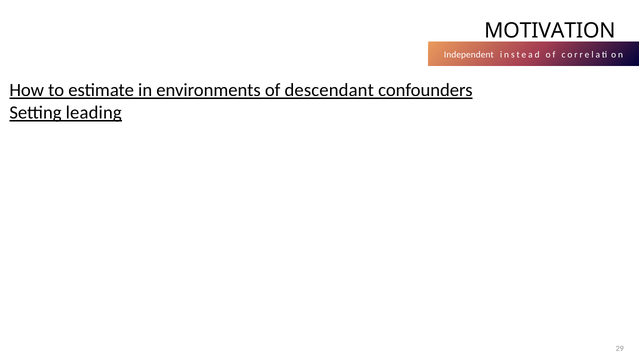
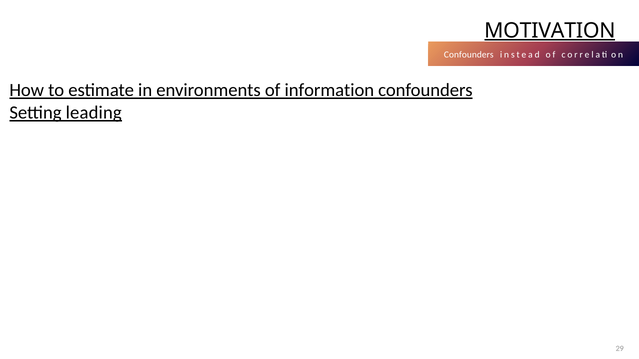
MOTIVATION underline: none -> present
Independent at (469, 55): Independent -> Confounders
descendant: descendant -> information
